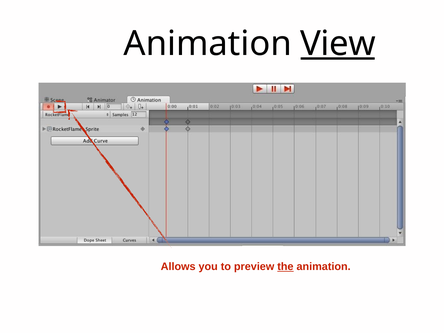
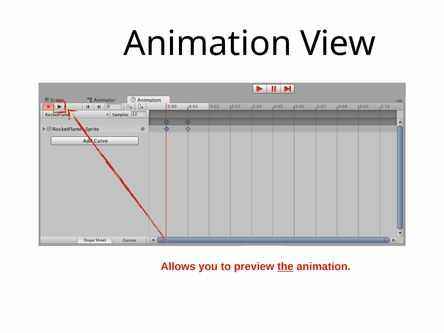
View underline: present -> none
